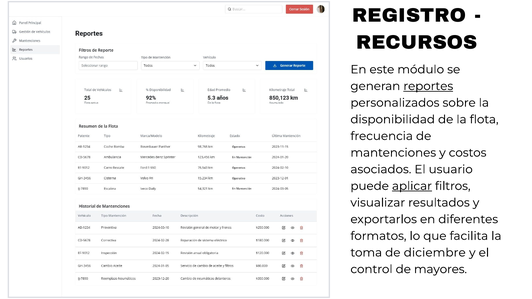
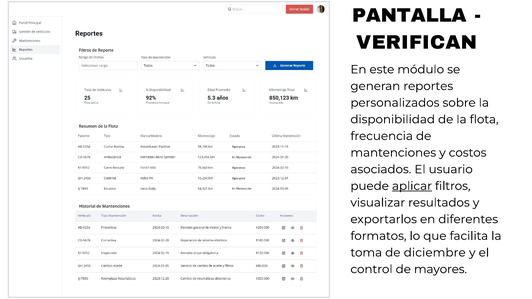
REGISTRO: REGISTRO -> PANTALLA
RECURSOS: RECURSOS -> VERIFICAN
reportes underline: present -> none
